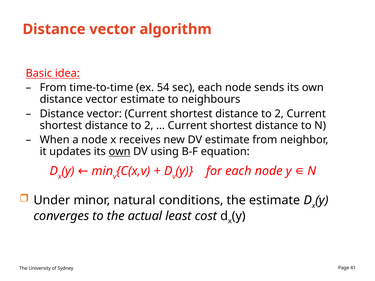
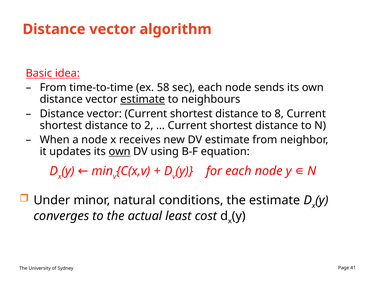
54: 54 -> 58
estimate at (143, 99) underline: none -> present
2 at (279, 114): 2 -> 8
